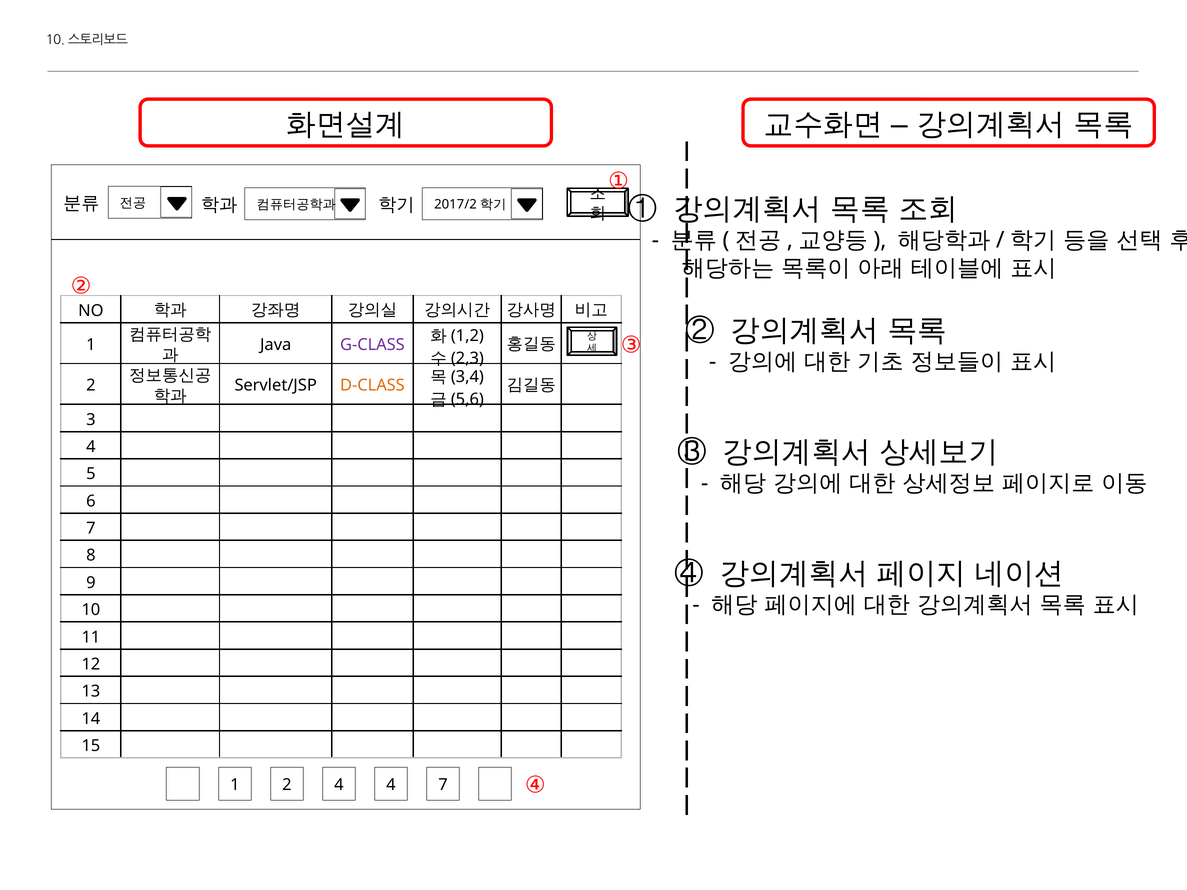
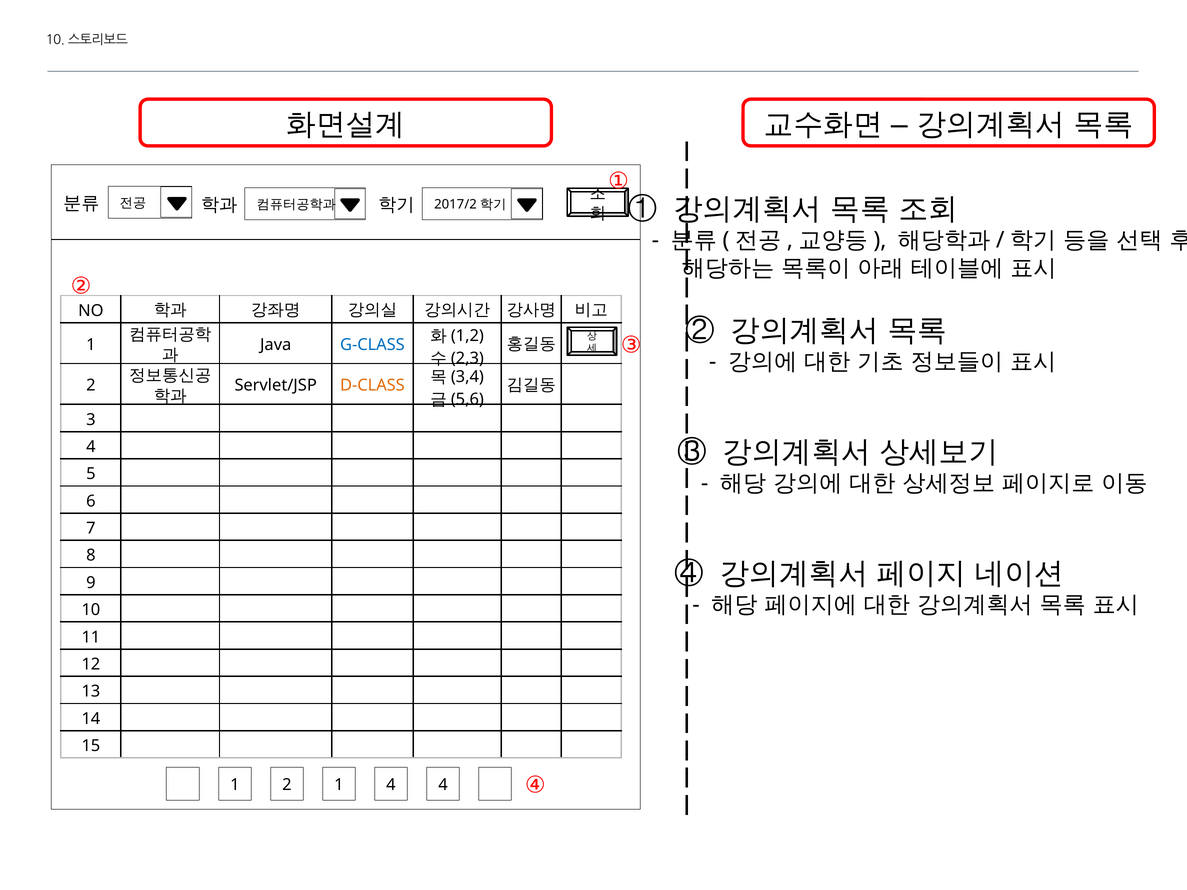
G-CLASS colour: purple -> blue
2 4: 4 -> 1
4 7: 7 -> 4
